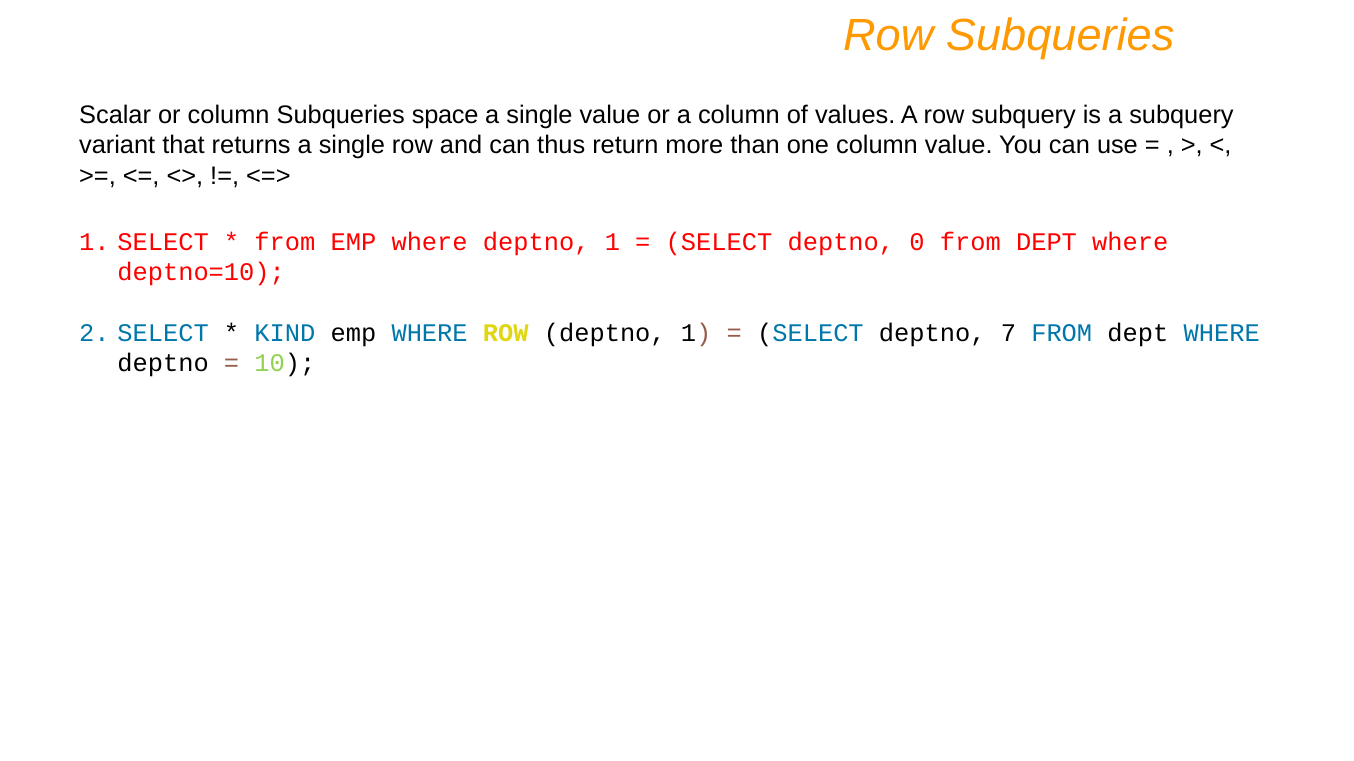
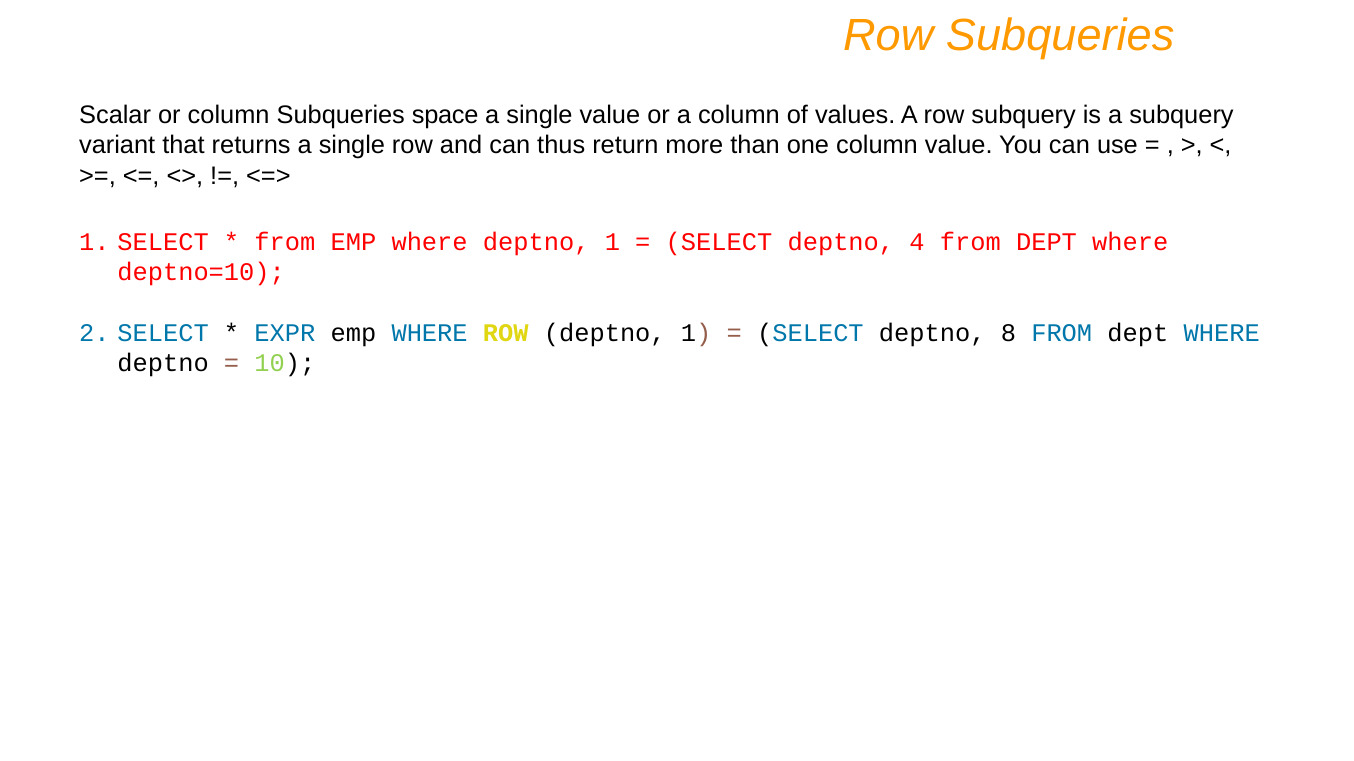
0: 0 -> 4
KIND: KIND -> EXPR
7: 7 -> 8
